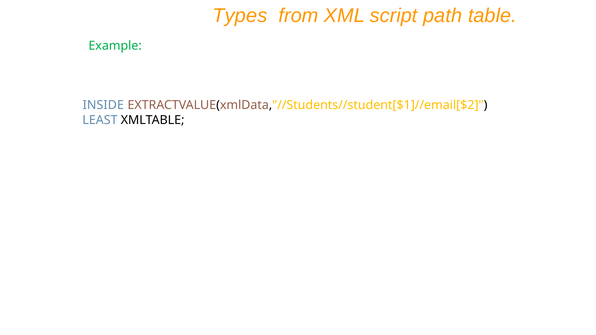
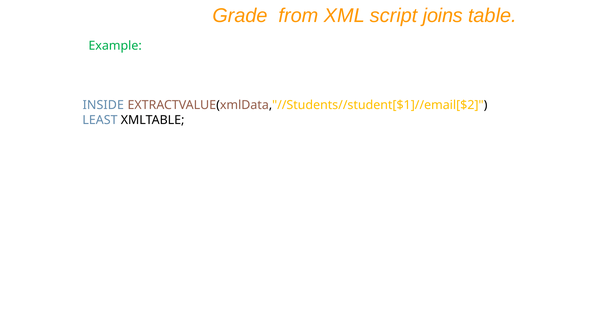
Types: Types -> Grade
path: path -> joins
